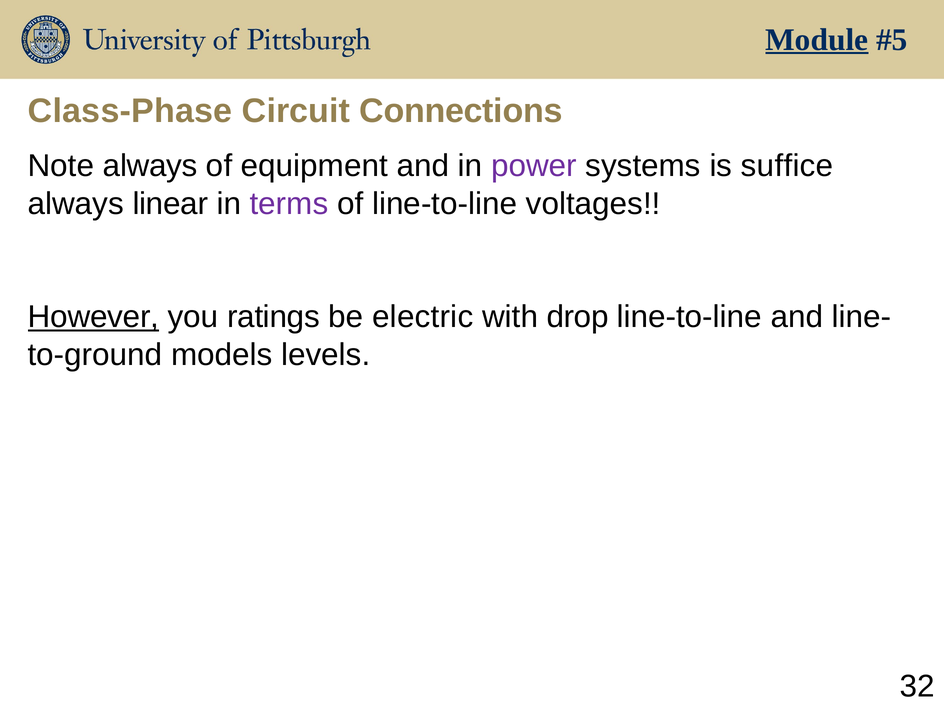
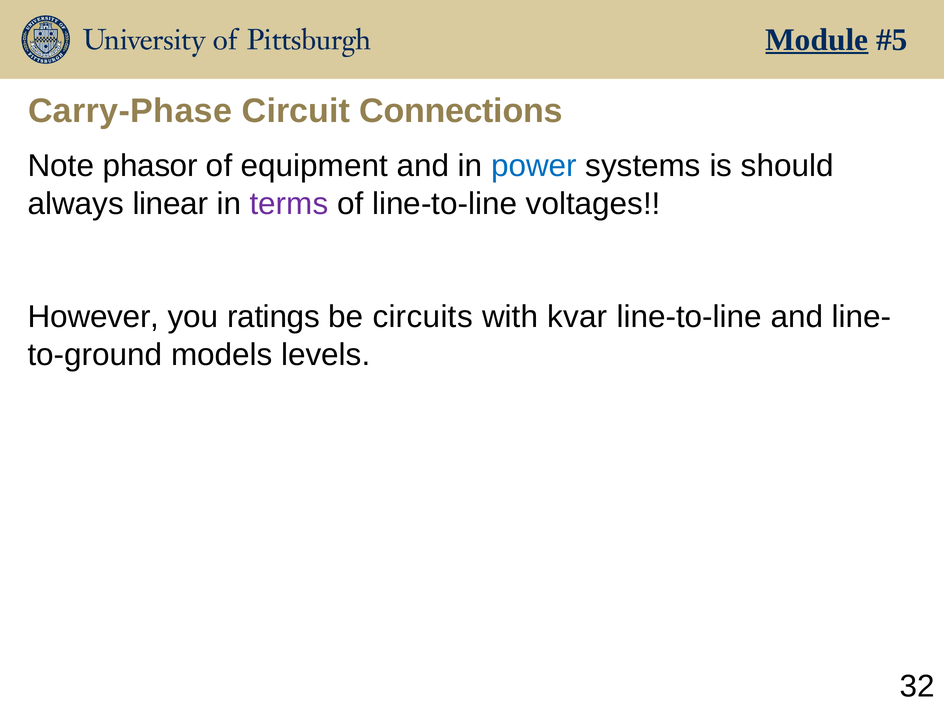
Class-Phase: Class-Phase -> Carry-Phase
Note always: always -> phasor
power colour: purple -> blue
suffice: suffice -> should
However underline: present -> none
electric: electric -> circuits
drop: drop -> kvar
